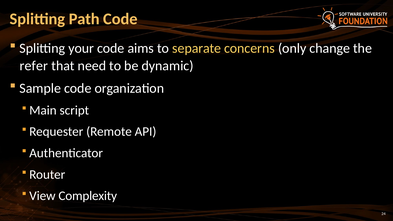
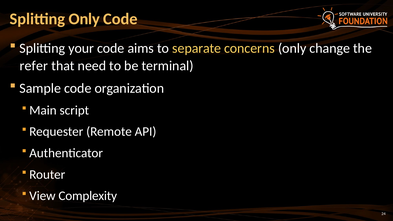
Splitting Path: Path -> Only
dynamic: dynamic -> terminal
